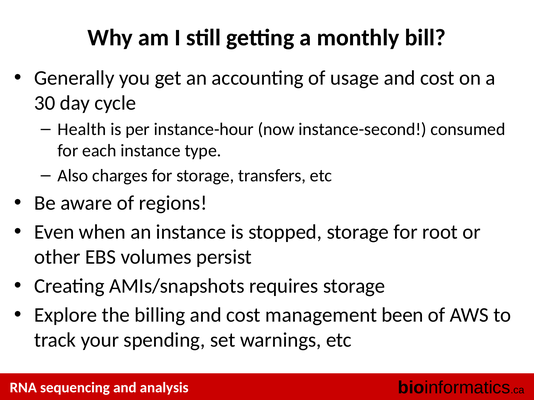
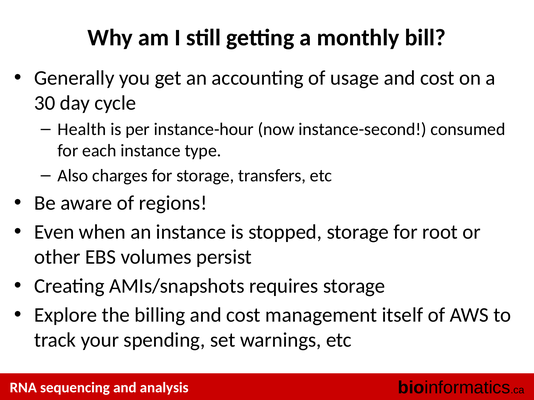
been: been -> itself
